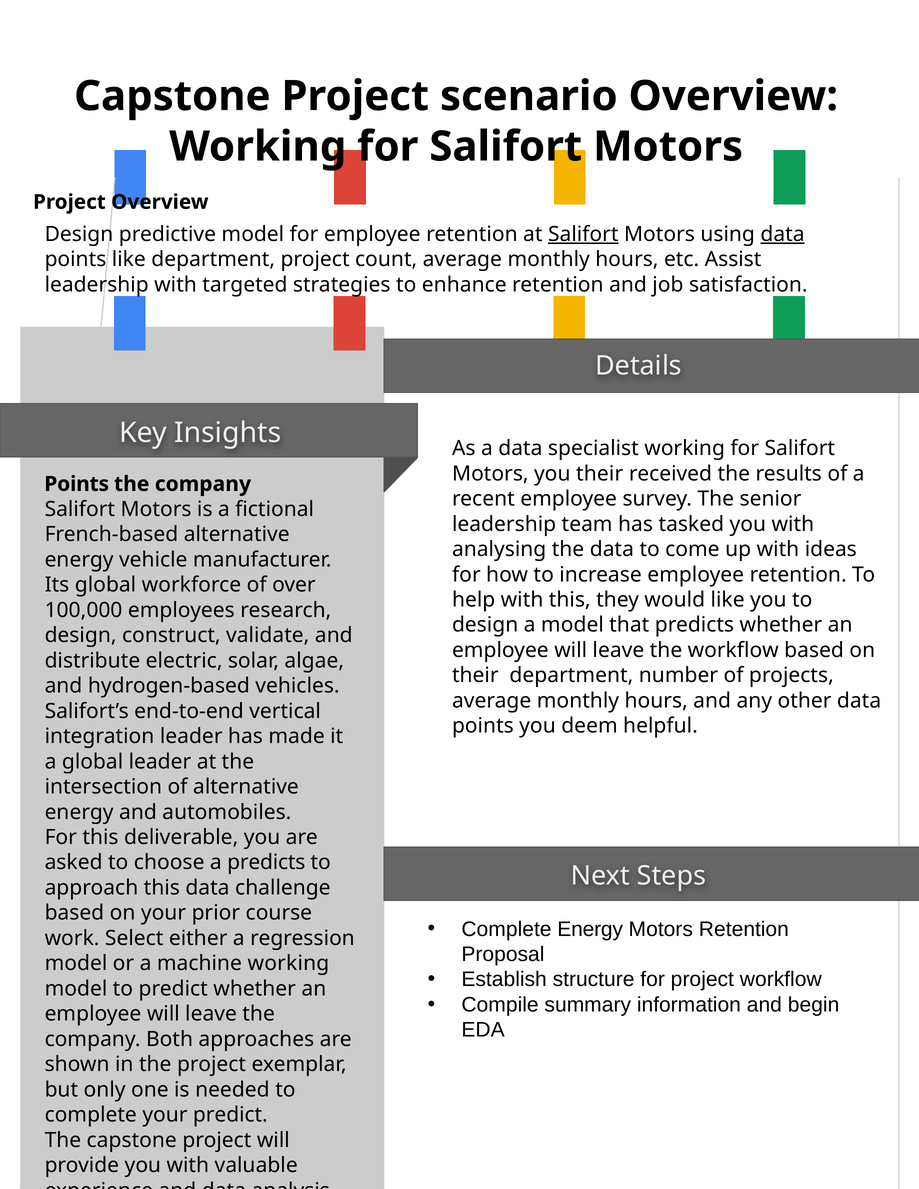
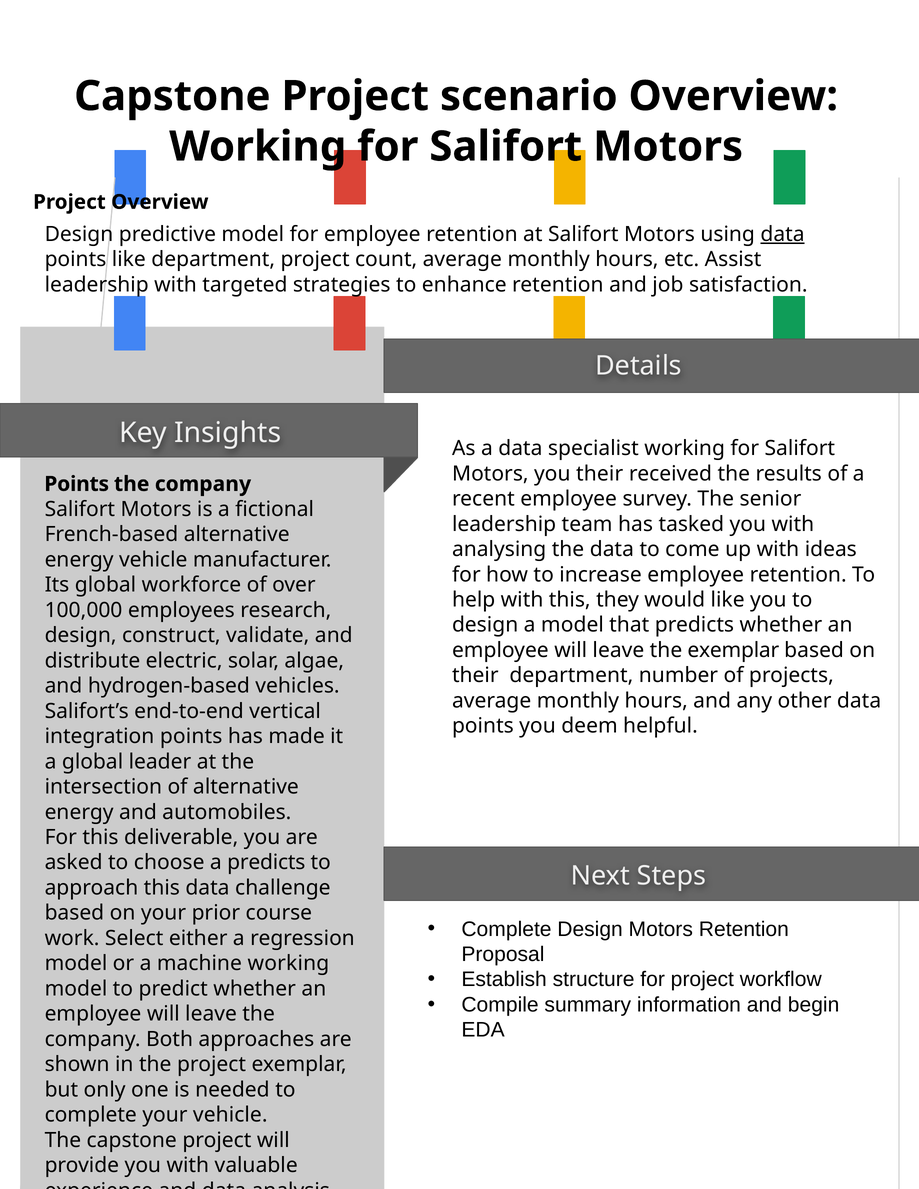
Salifort at (583, 234) underline: present -> none
the workflow: workflow -> exemplar
integration leader: leader -> points
Complete Energy: Energy -> Design
your predict: predict -> vehicle
